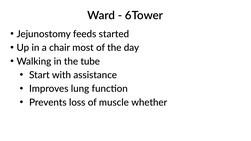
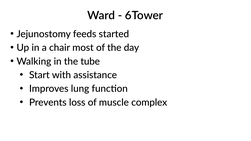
whether: whether -> complex
